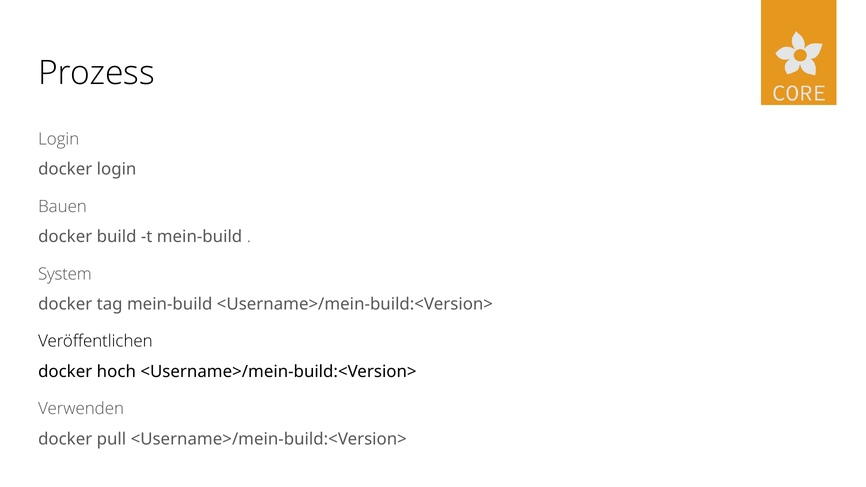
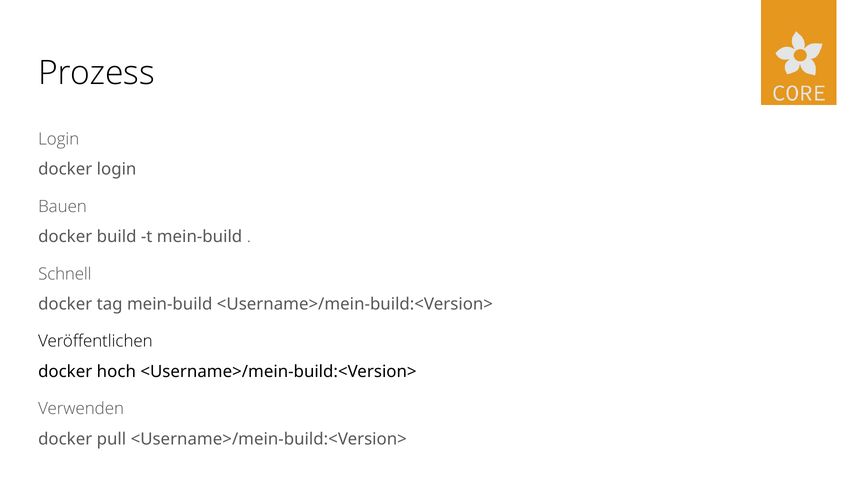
System: System -> Schnell
